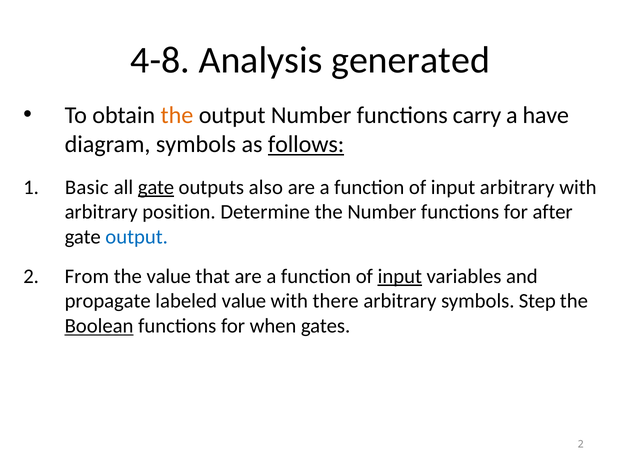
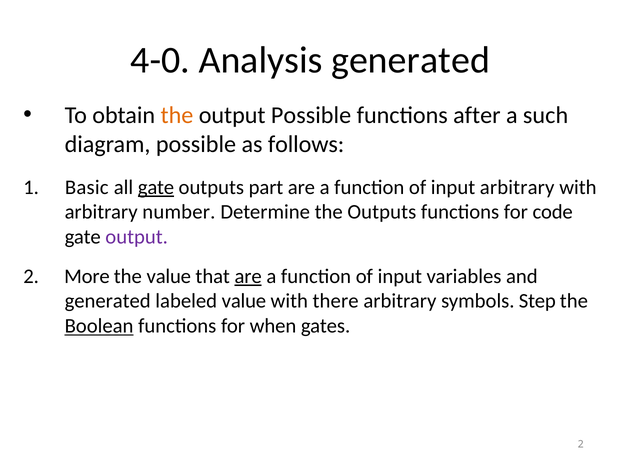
4-8: 4-8 -> 4-0
output Number: Number -> Possible
carry: carry -> after
have: have -> such
diagram symbols: symbols -> possible
follows underline: present -> none
also: also -> part
position: position -> number
the Number: Number -> Outputs
after: after -> code
output at (137, 237) colour: blue -> purple
From: From -> More
are at (248, 276) underline: none -> present
input at (400, 276) underline: present -> none
propagate at (108, 301): propagate -> generated
